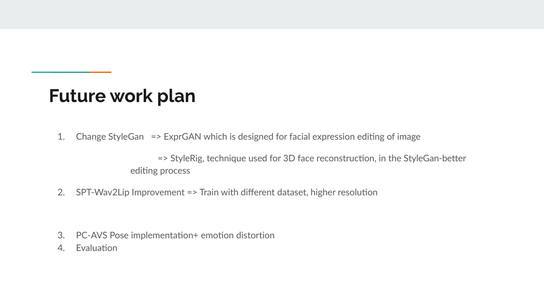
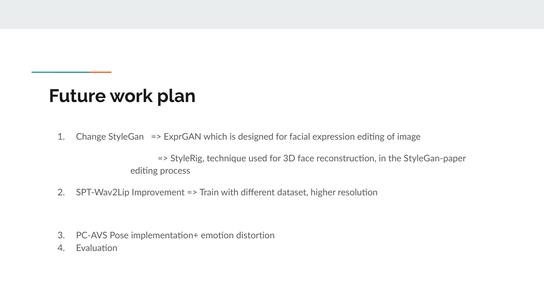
StyleGan-better: StyleGan-better -> StyleGan-paper
